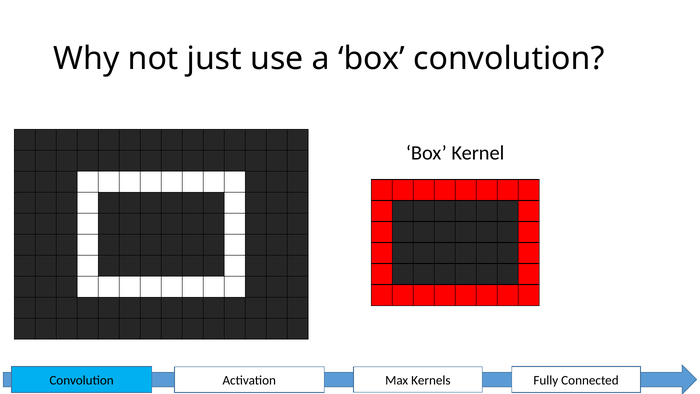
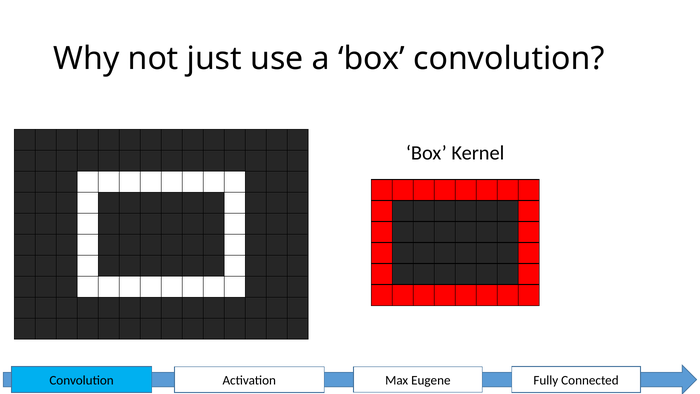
Kernels: Kernels -> Eugene
